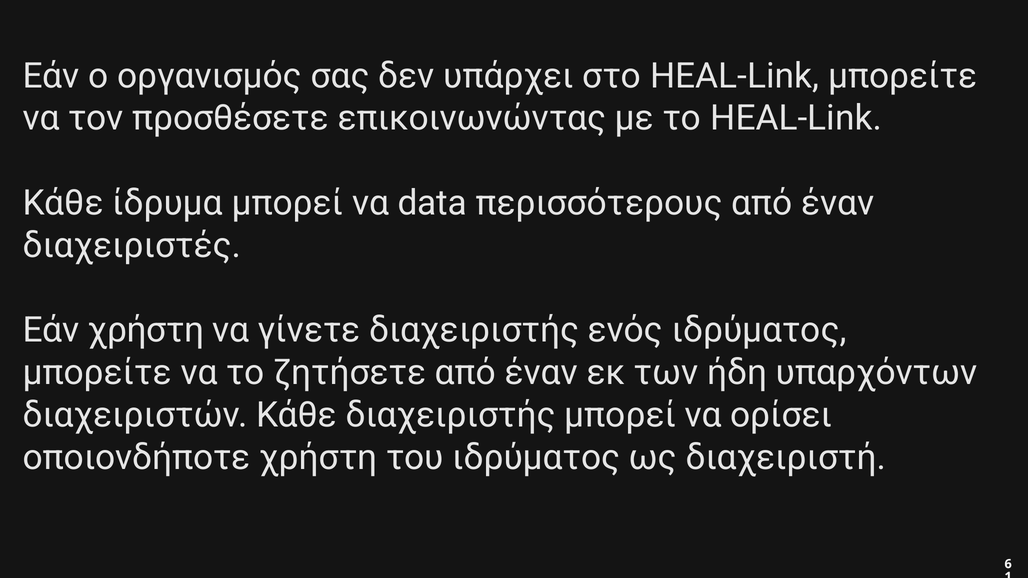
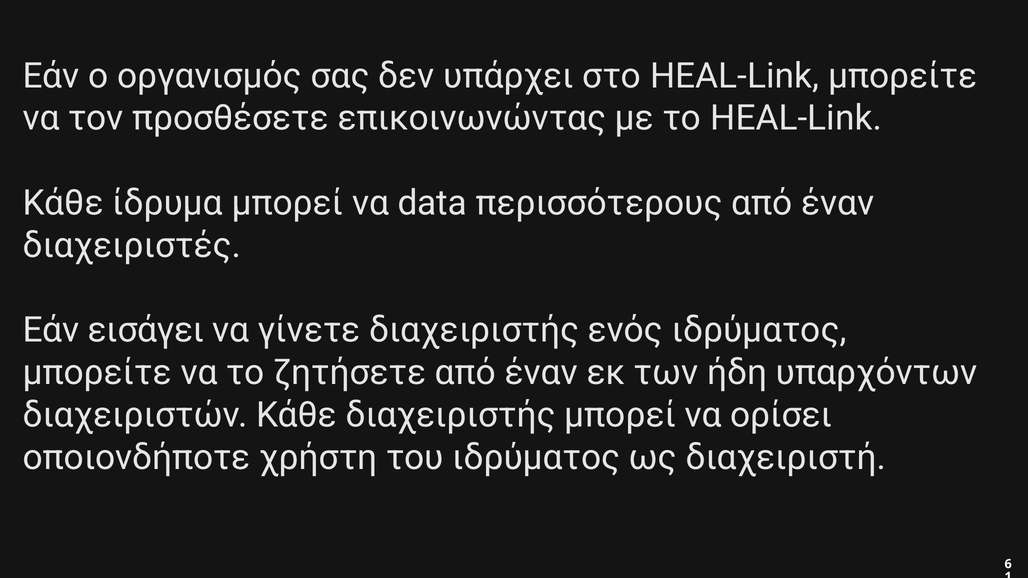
Εάν χρήστη: χρήστη -> εισάγει
